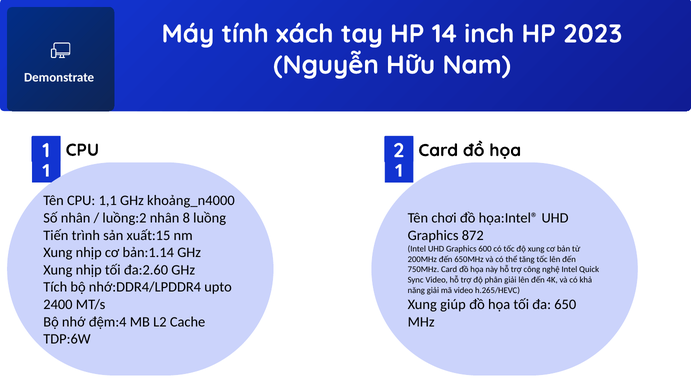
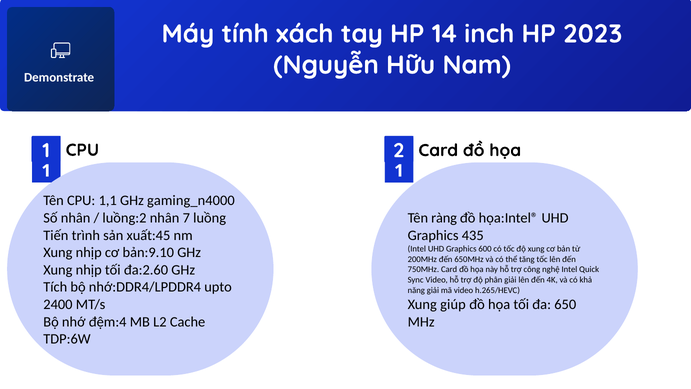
khoảng_n4000: khoảng_n4000 -> gaming_n4000
8: 8 -> 7
chơi: chơi -> ràng
xuất:15: xuất:15 -> xuất:45
872: 872 -> 435
bản:1.14: bản:1.14 -> bản:9.10
